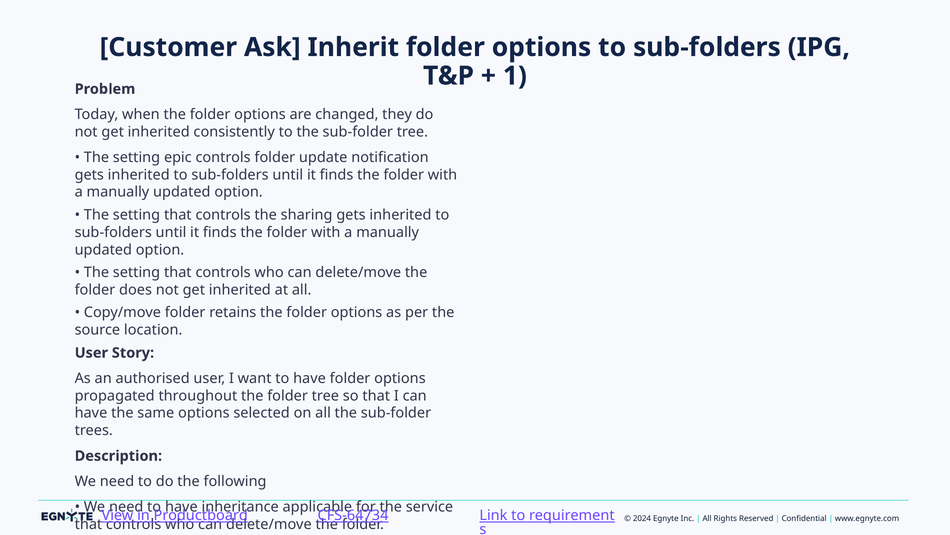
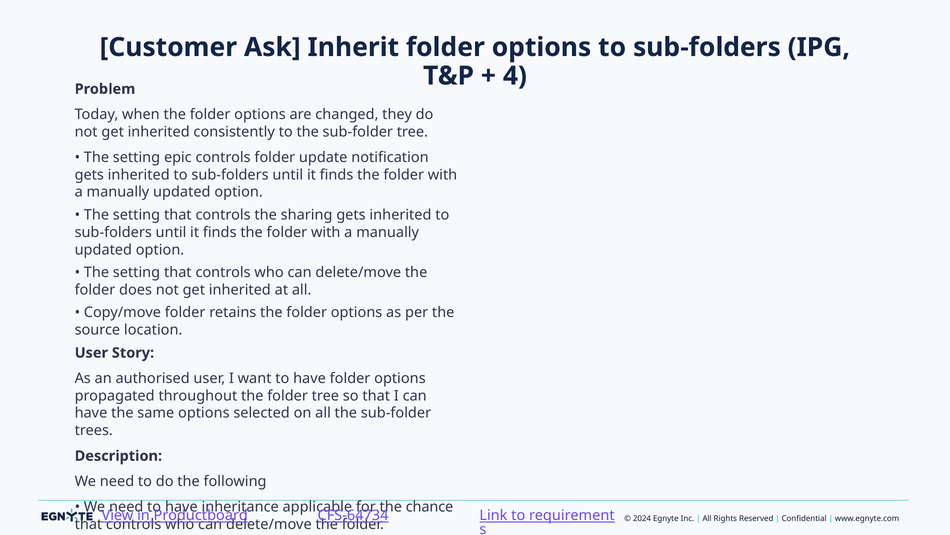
1: 1 -> 4
service: service -> chance
